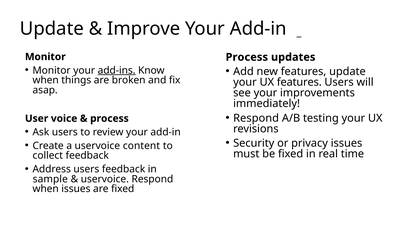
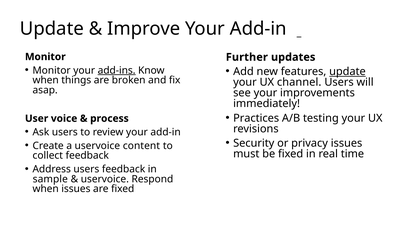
Process at (247, 57): Process -> Further
update at (347, 72) underline: none -> present
UX features: features -> channel
Respond at (256, 118): Respond -> Practices
